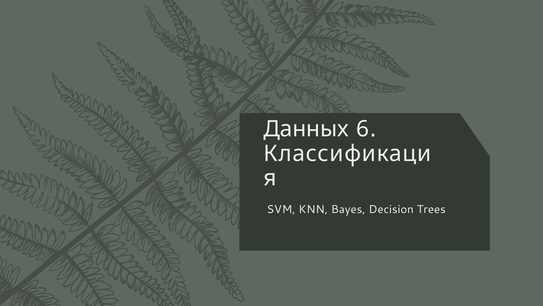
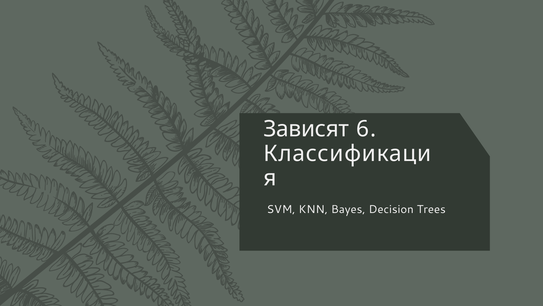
Данных: Данных -> Зависят
